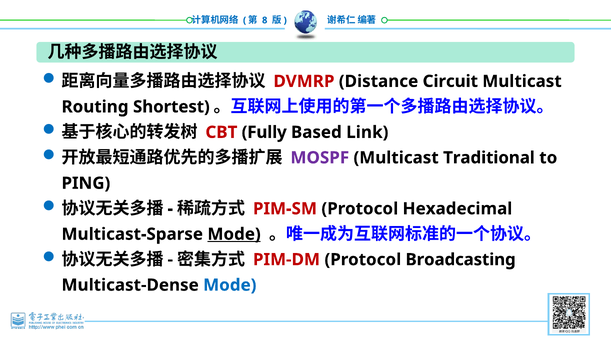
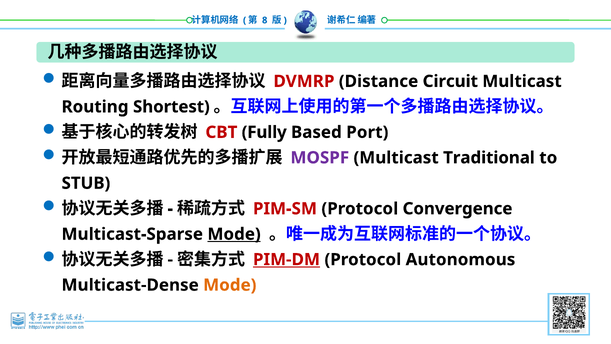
Link: Link -> Port
PING: PING -> STUB
Hexadecimal: Hexadecimal -> Convergence
PIM-DM underline: none -> present
Broadcasting: Broadcasting -> Autonomous
Mode at (230, 285) colour: blue -> orange
